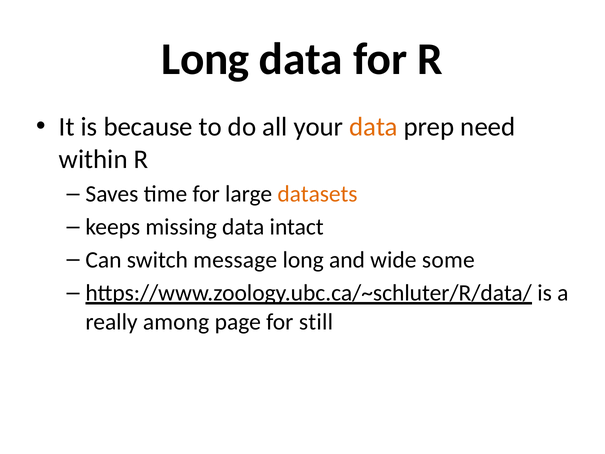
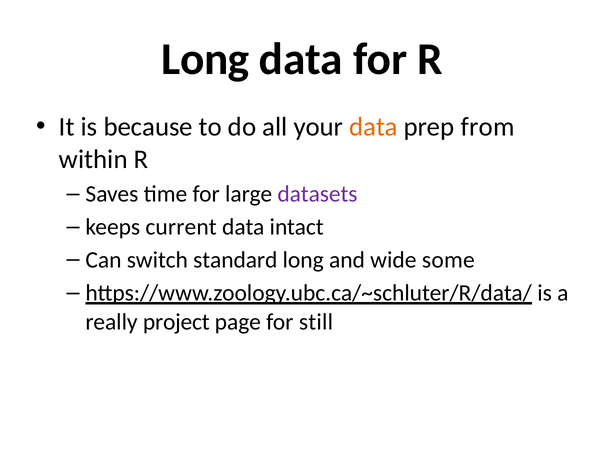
need: need -> from
datasets colour: orange -> purple
missing: missing -> current
message: message -> standard
among: among -> project
